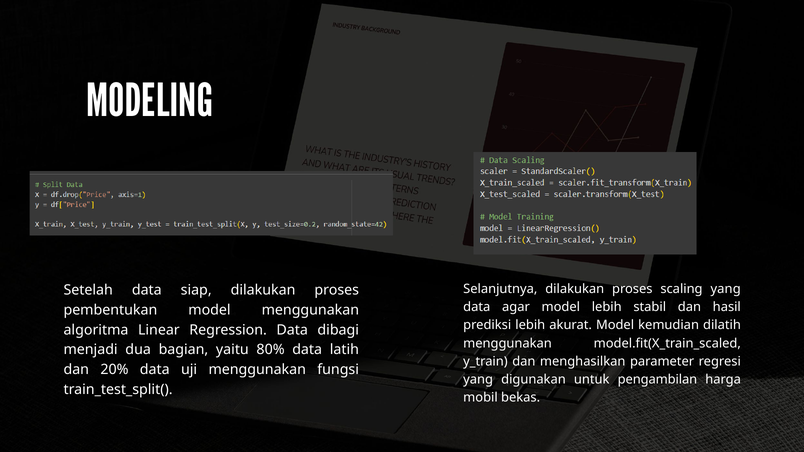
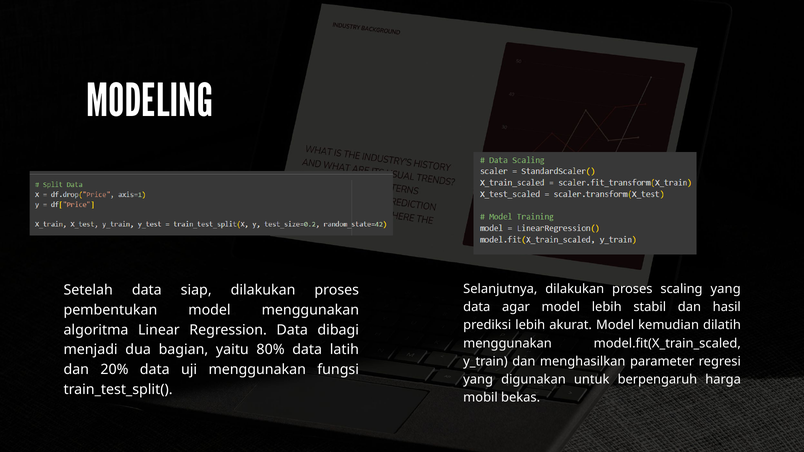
pengambilan: pengambilan -> berpengaruh
